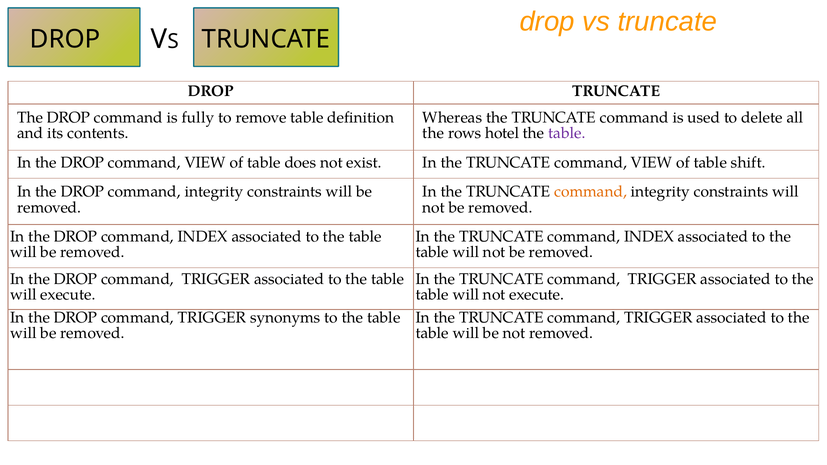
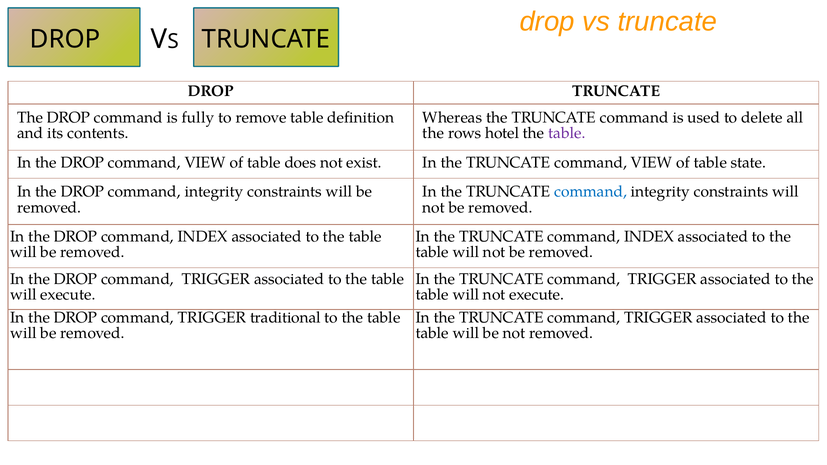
shift: shift -> state
command at (591, 192) colour: orange -> blue
synonyms: synonyms -> traditional
